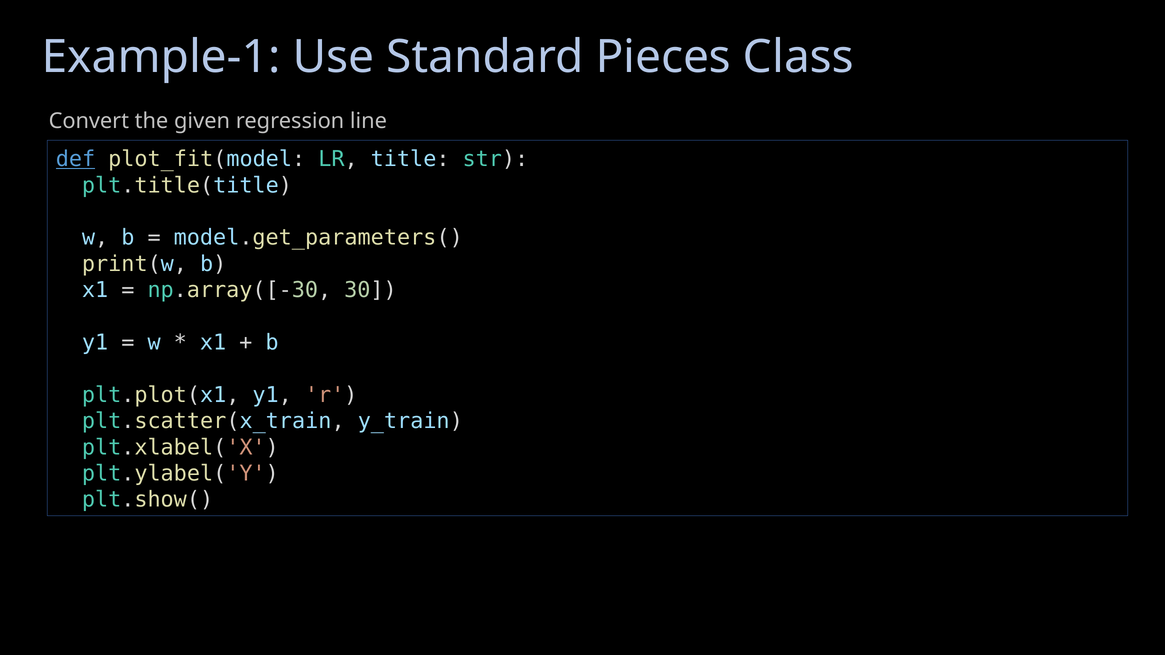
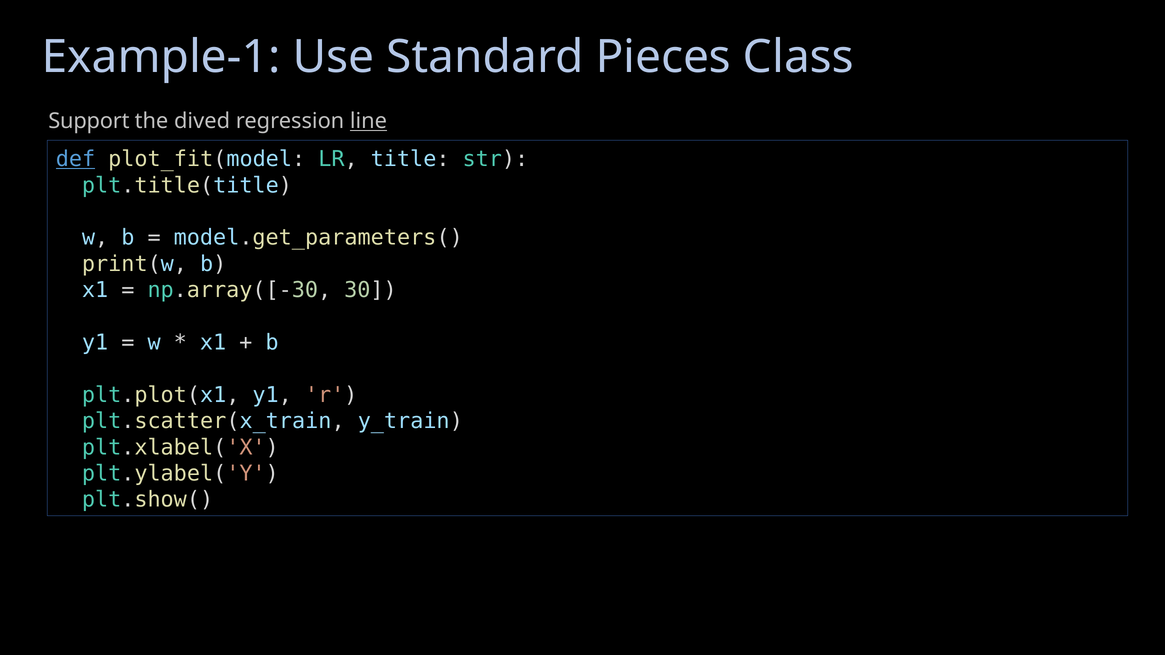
Convert: Convert -> Support
given: given -> dived
line underline: none -> present
